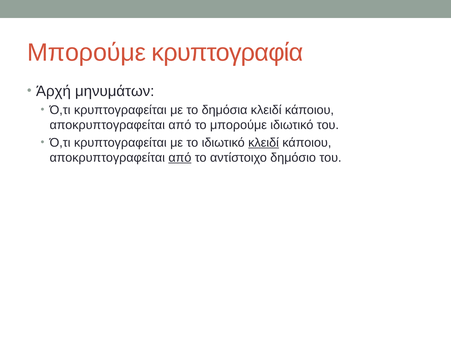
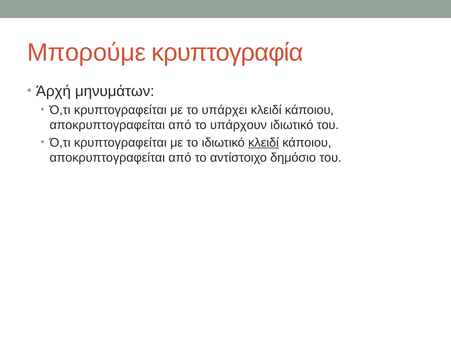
δημόσια: δημόσια -> υπάρχει
το μπορούμε: μπορούμε -> υπάρχουν
από at (180, 158) underline: present -> none
